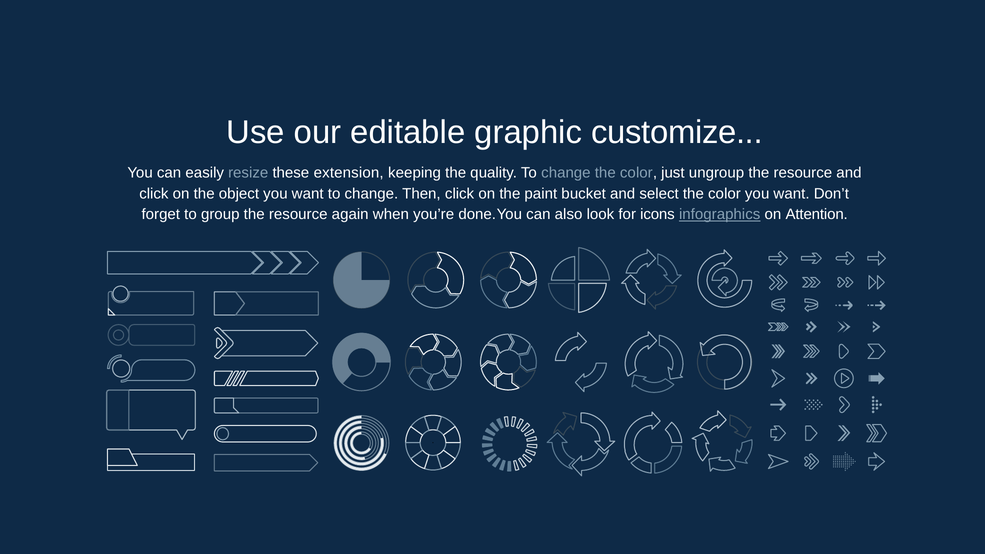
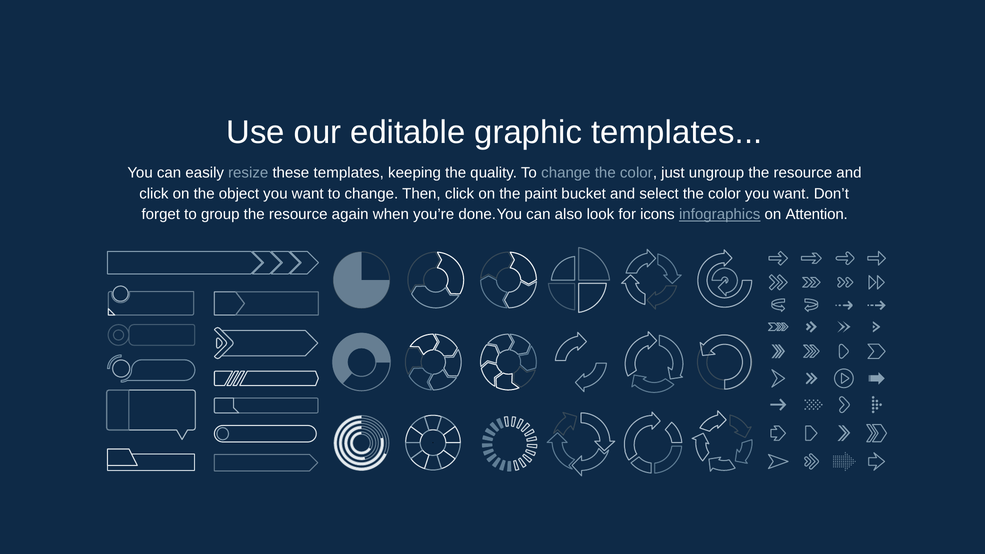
graphic customize: customize -> templates
these extension: extension -> templates
